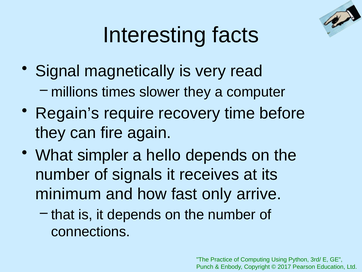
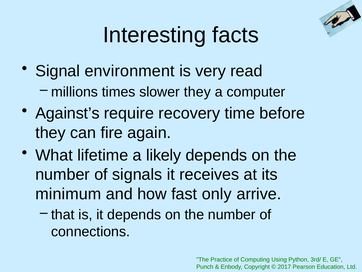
magnetically: magnetically -> environment
Regain’s: Regain’s -> Against’s
simpler: simpler -> lifetime
hello: hello -> likely
